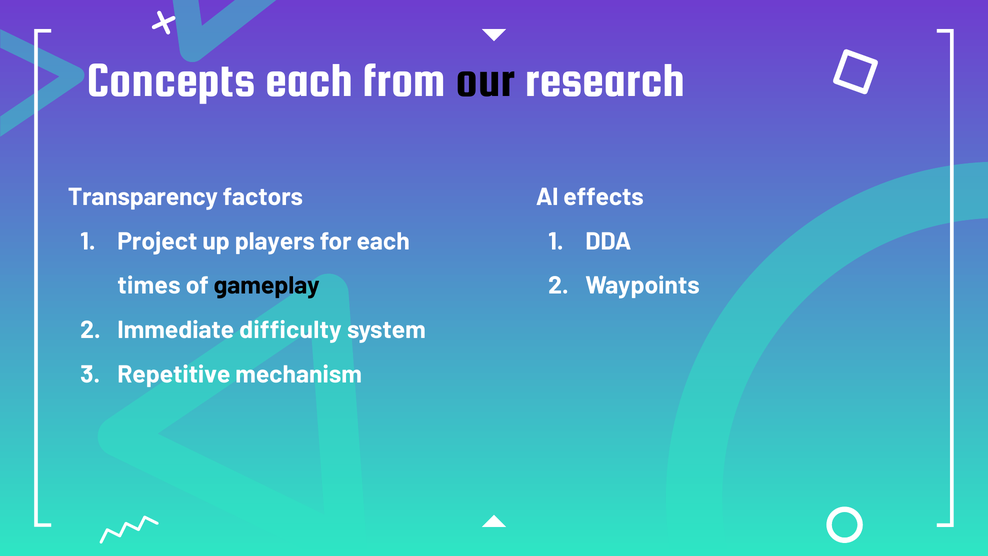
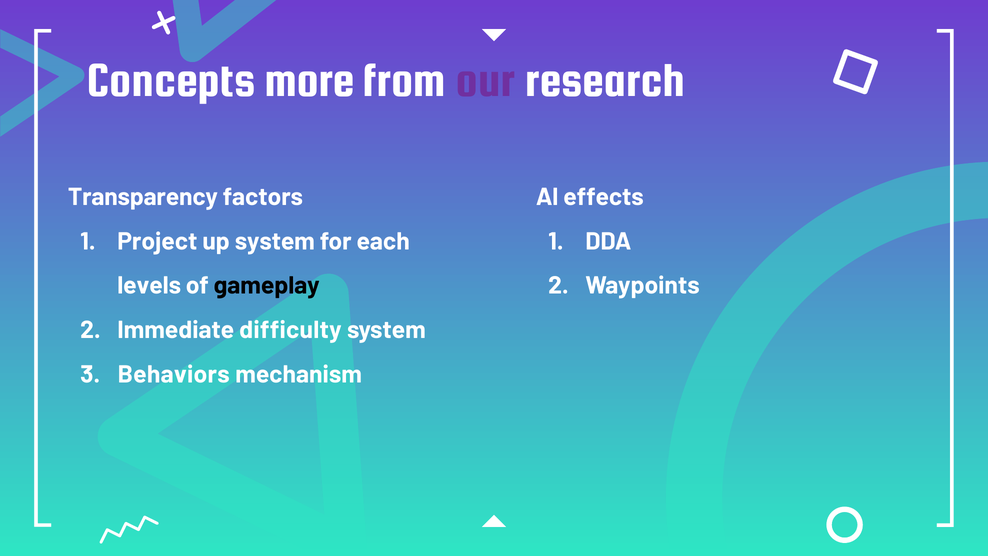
Concepts each: each -> more
our colour: black -> purple
up players: players -> system
times: times -> levels
Repetitive: Repetitive -> Behaviors
